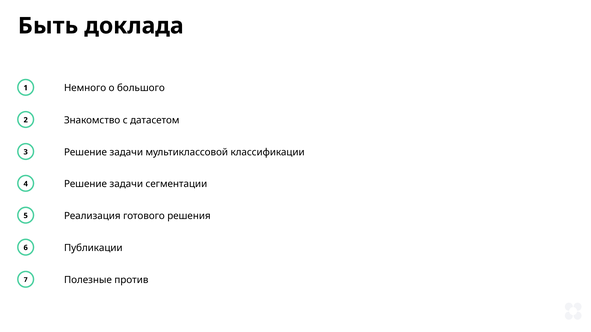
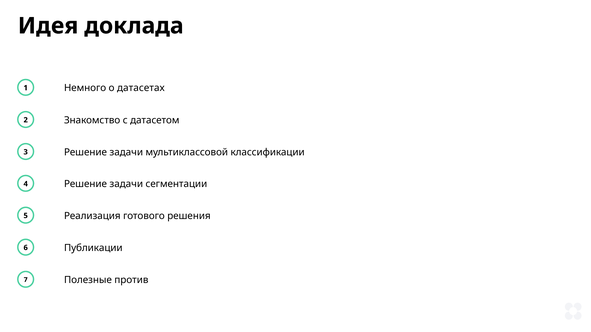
Быть: Быть -> Идея
большого: большого -> датасетах
